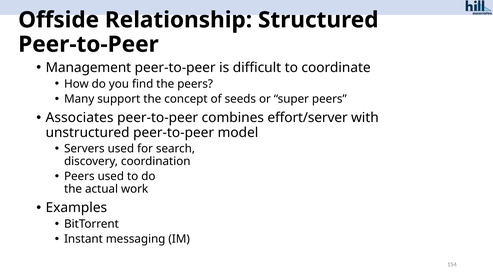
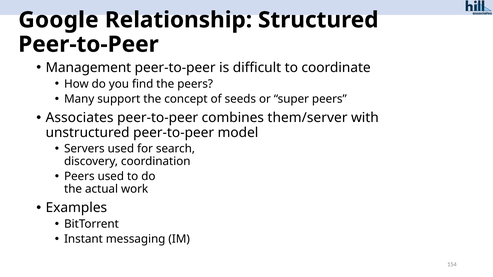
Offside: Offside -> Google
effort/server: effort/server -> them/server
